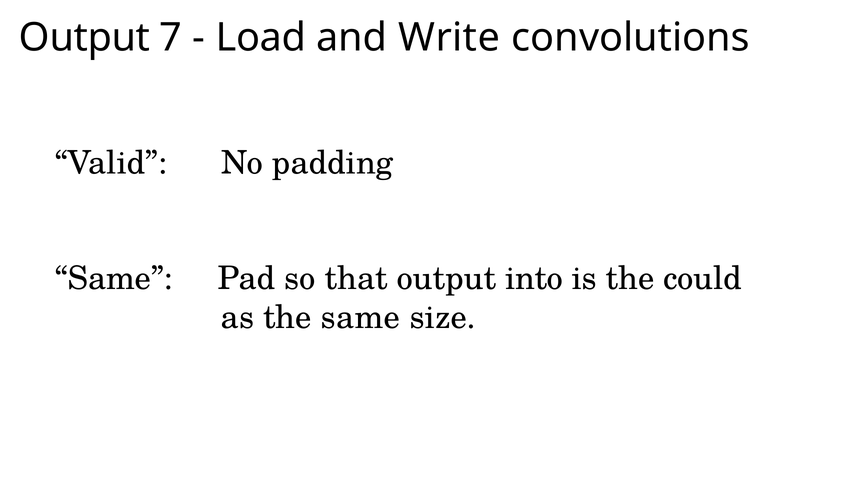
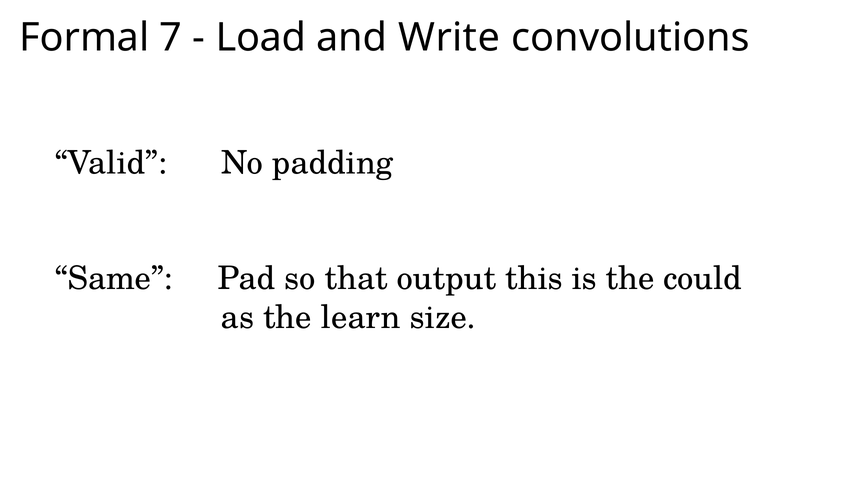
Output at (85, 37): Output -> Formal
into: into -> this
the same: same -> learn
